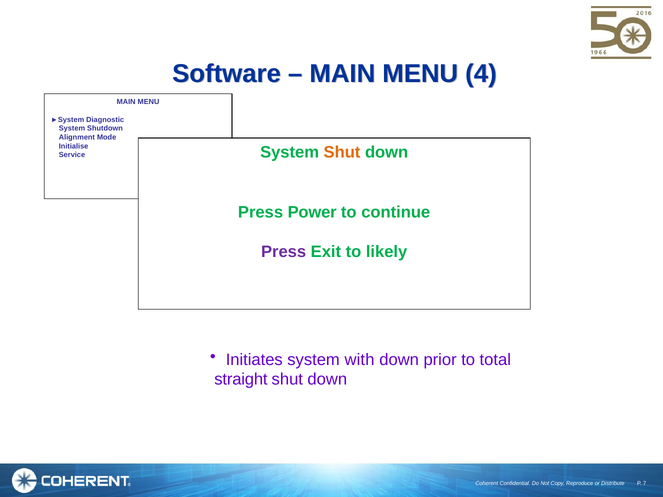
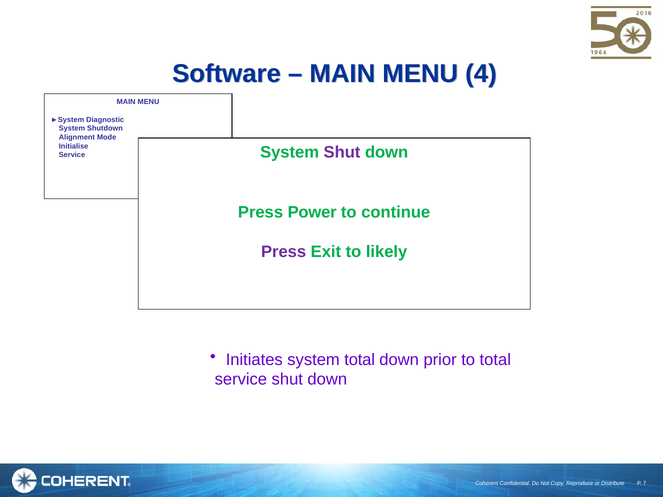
Shut at (342, 152) colour: orange -> purple
system with: with -> total
straight at (241, 380): straight -> service
